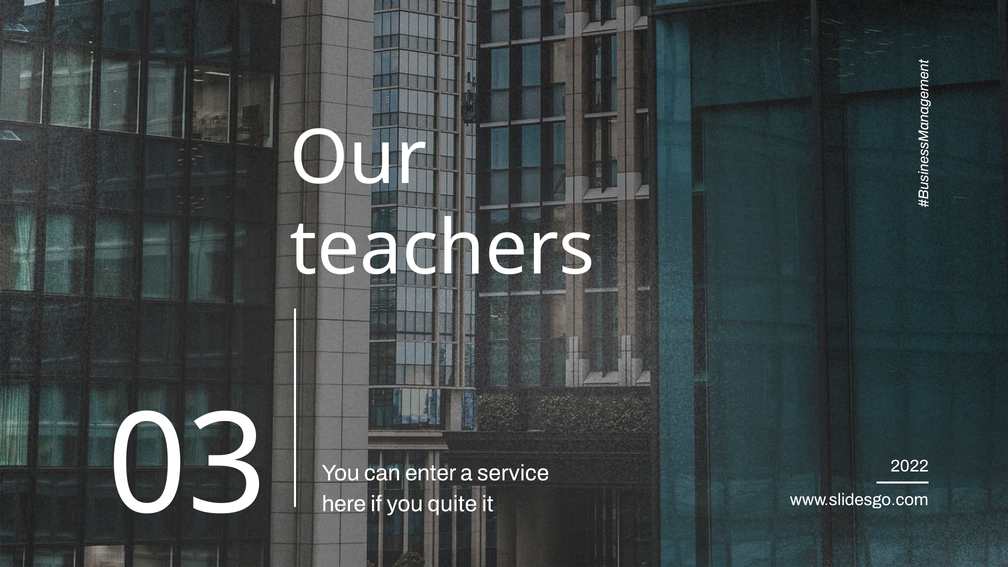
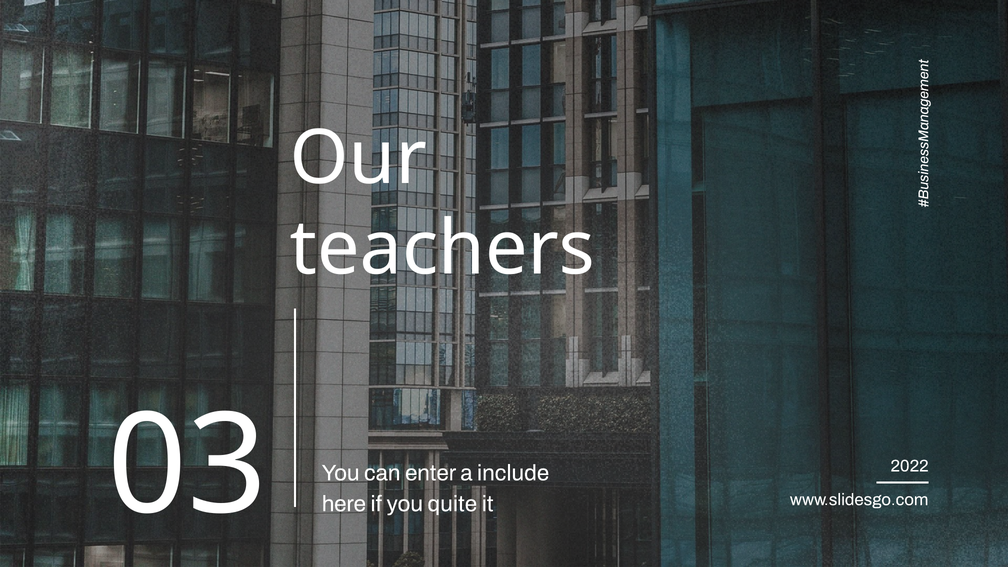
service: service -> include
